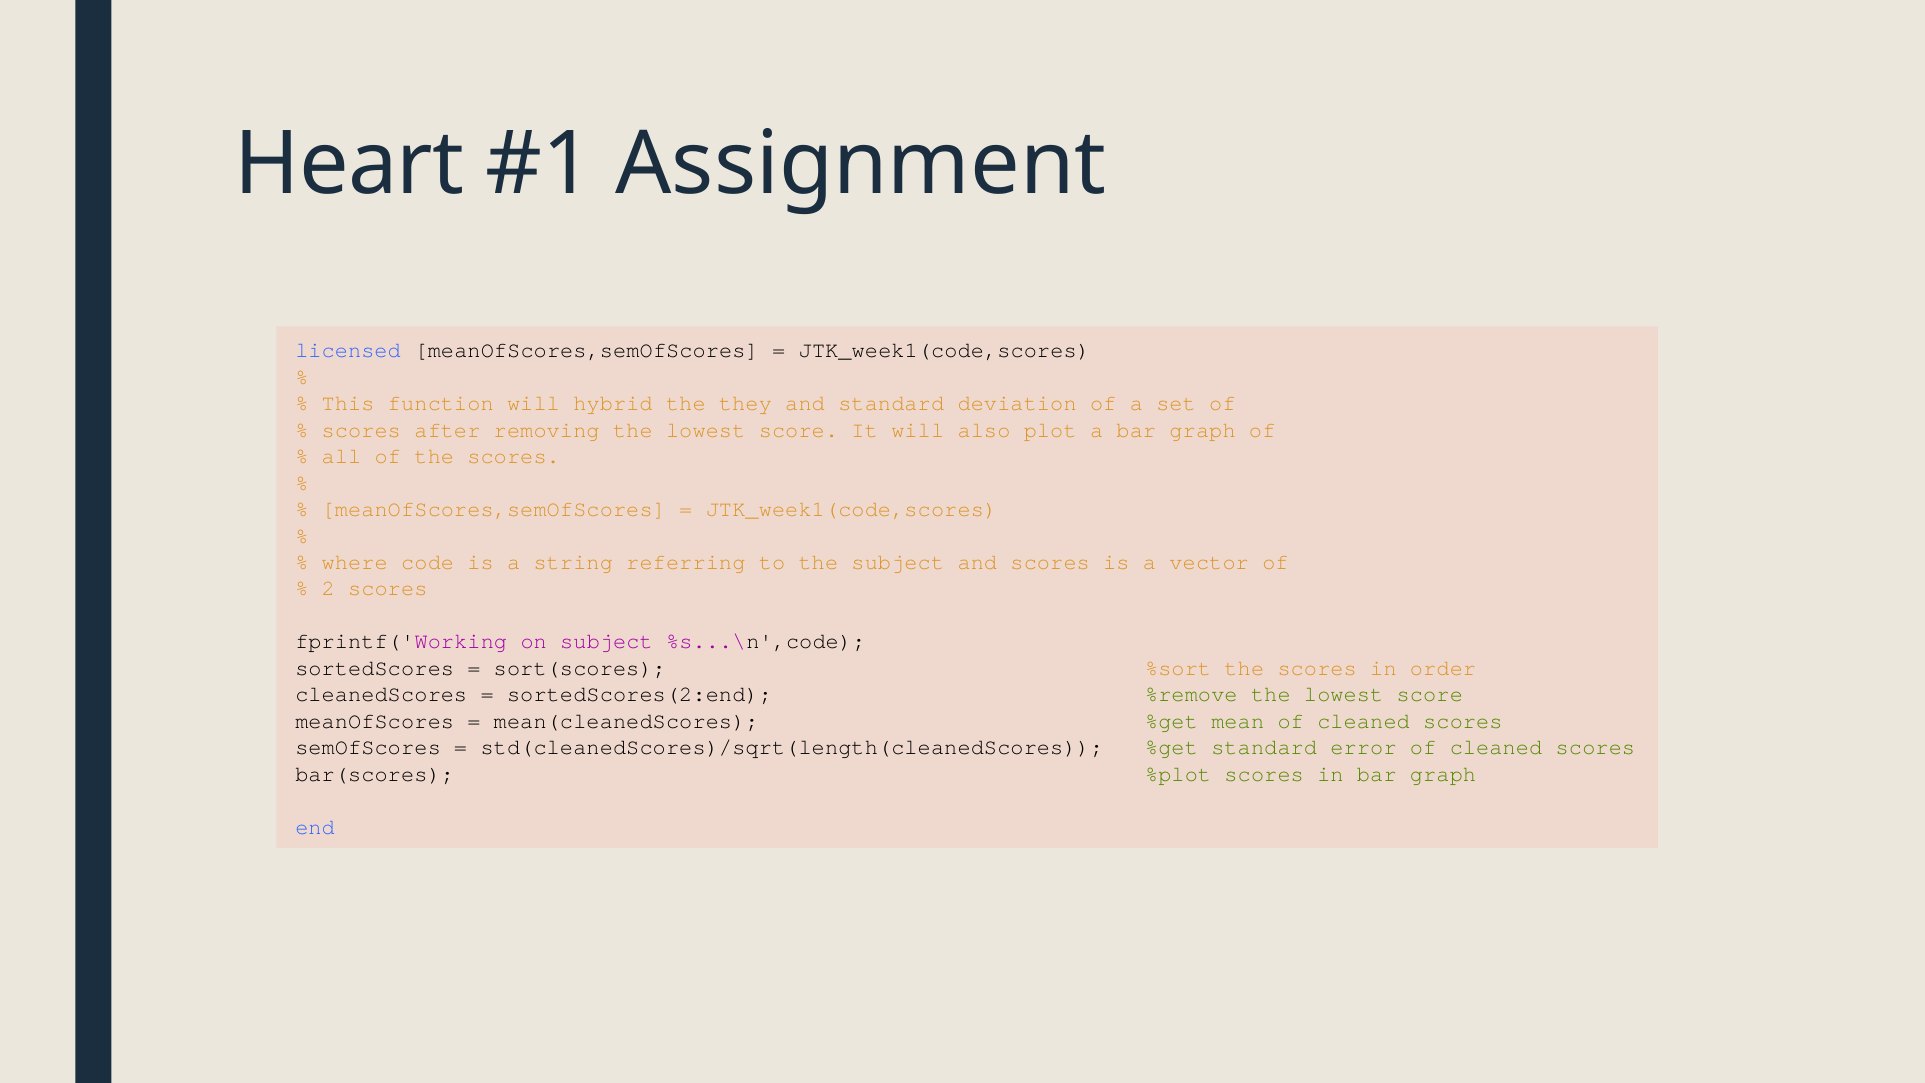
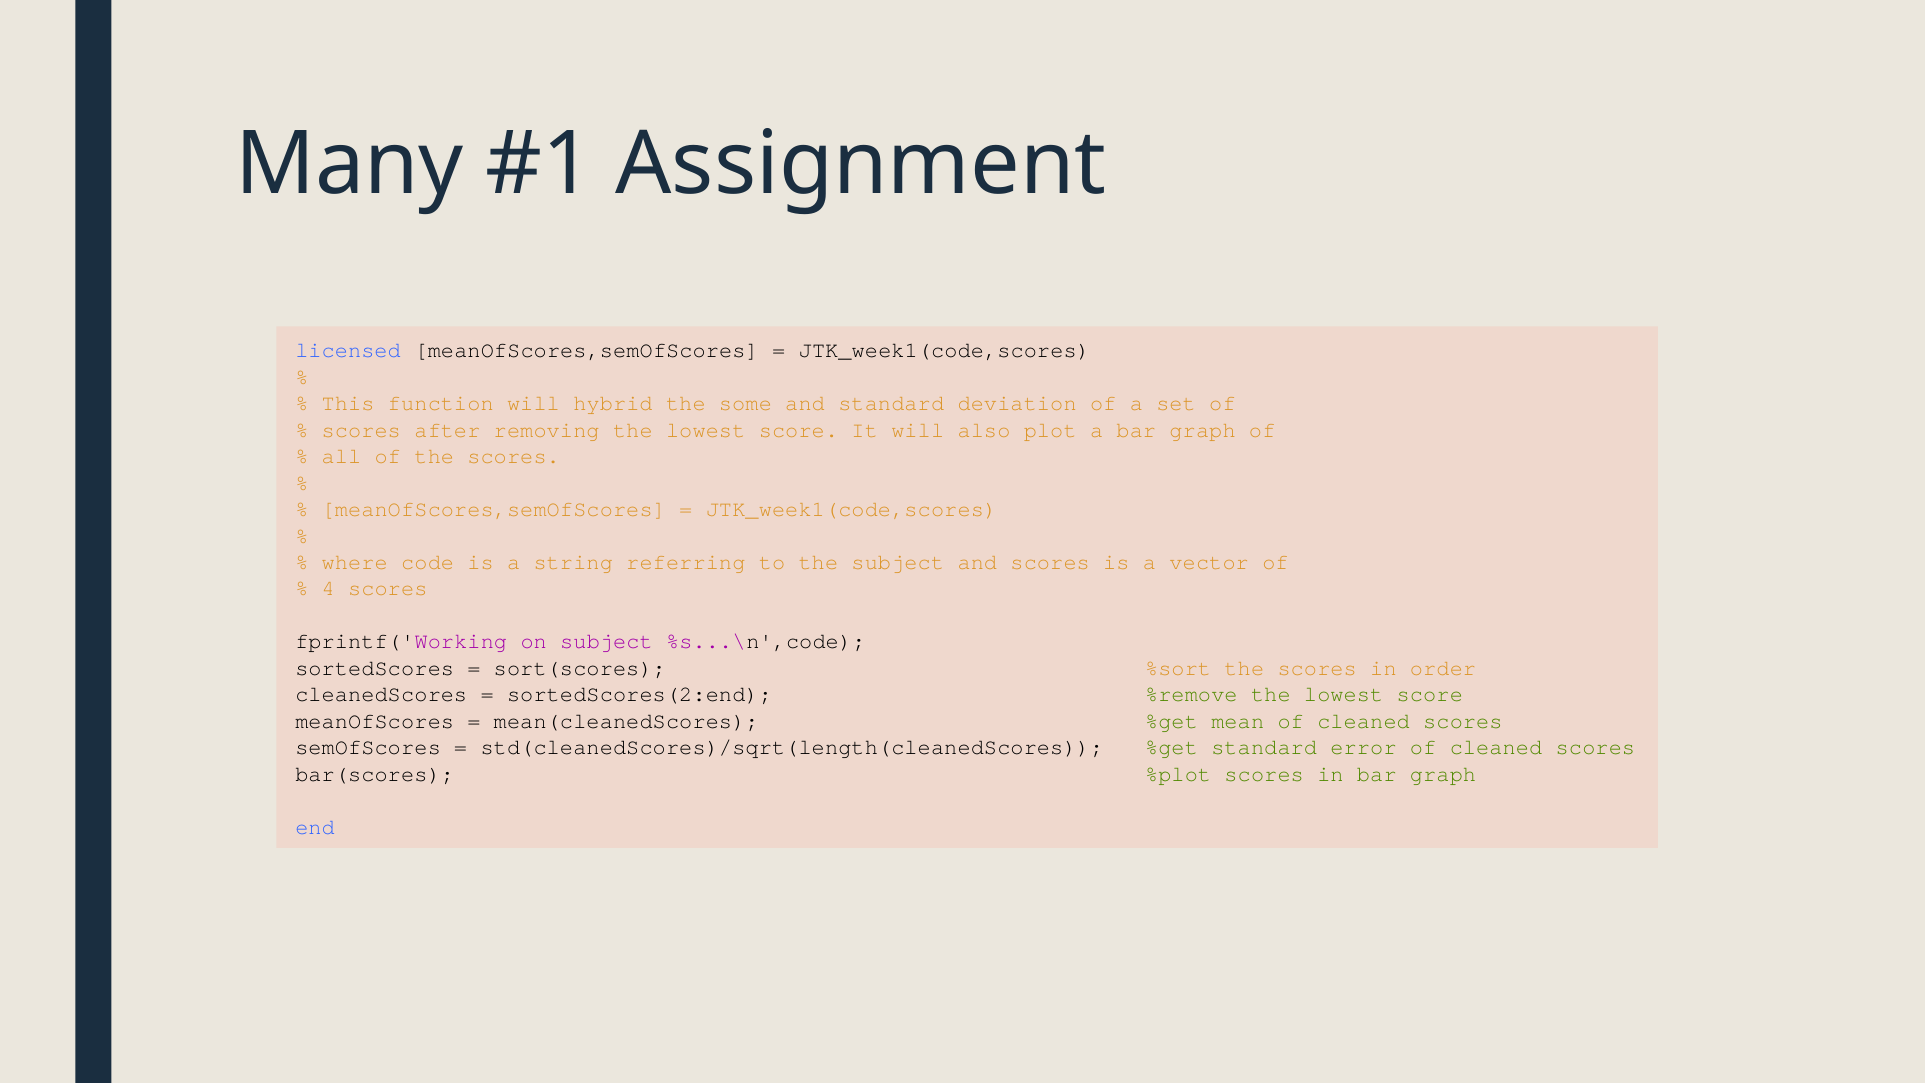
Heart: Heart -> Many
they: they -> some
2: 2 -> 4
